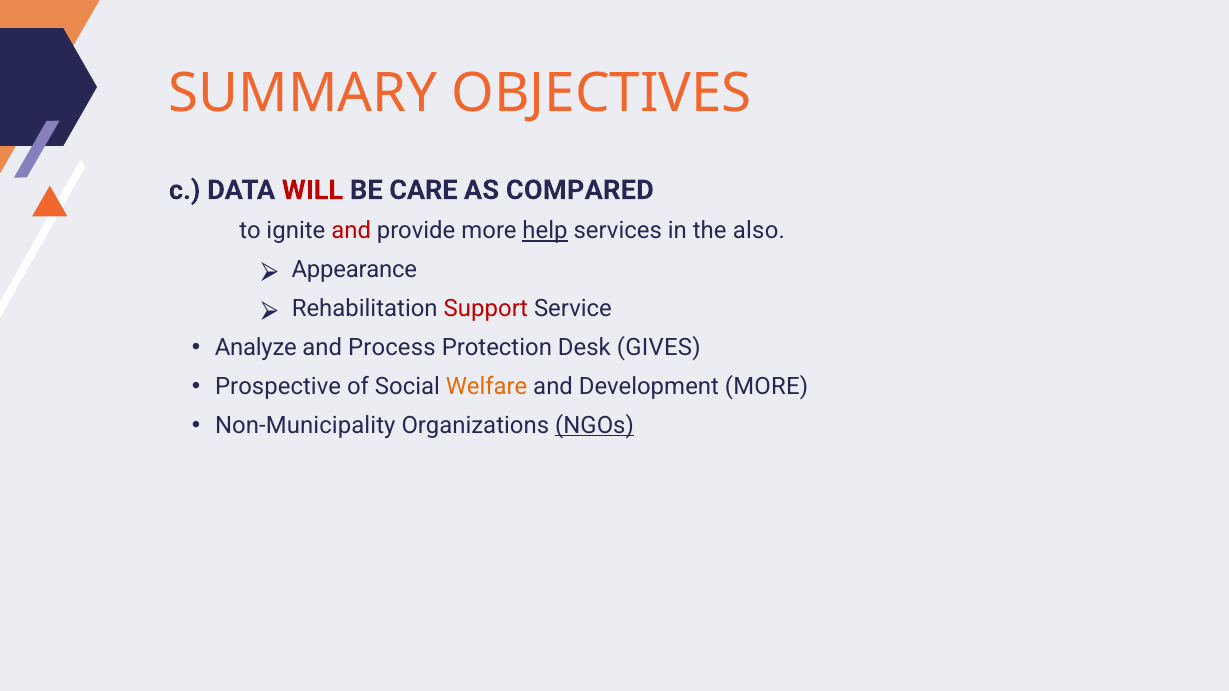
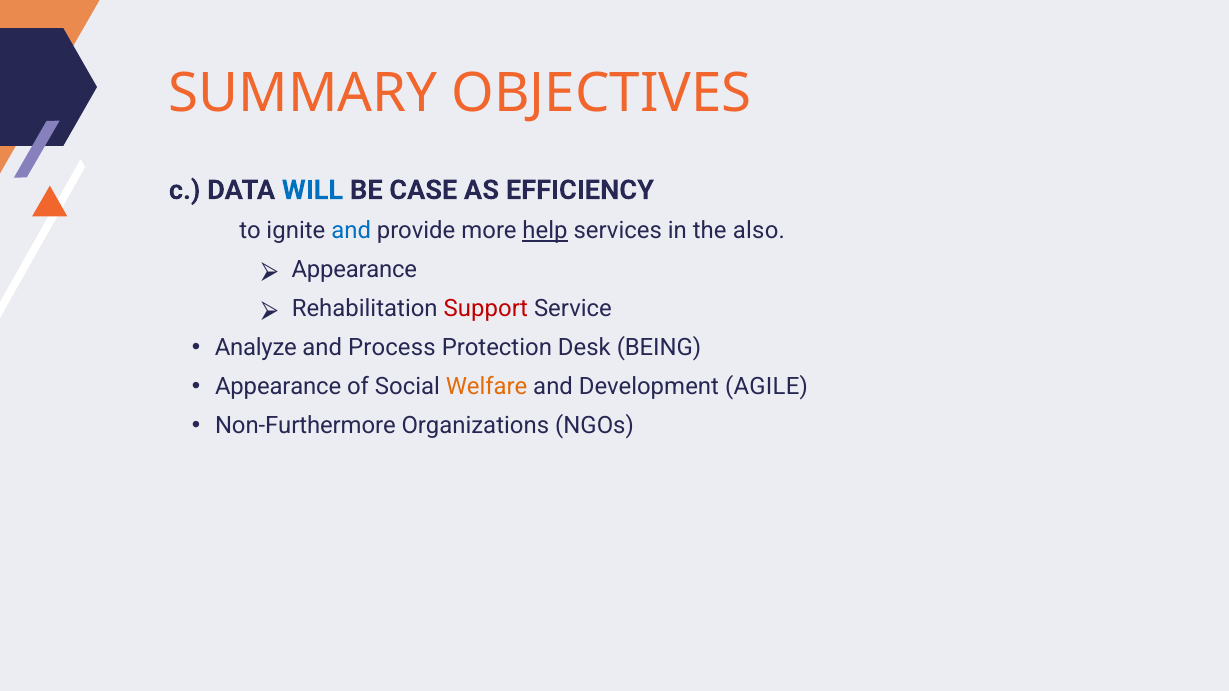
WILL colour: red -> blue
CARE: CARE -> CASE
COMPARED: COMPARED -> EFFICIENCY
and at (351, 231) colour: red -> blue
GIVES: GIVES -> BEING
Prospective at (278, 387): Prospective -> Appearance
Development MORE: MORE -> AGILE
Non-Municipality: Non-Municipality -> Non-Furthermore
NGOs underline: present -> none
